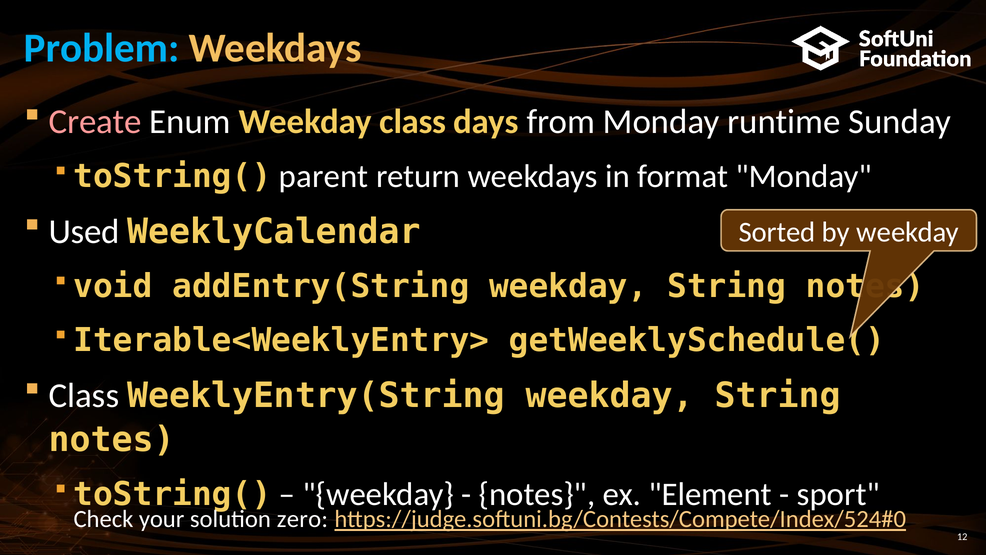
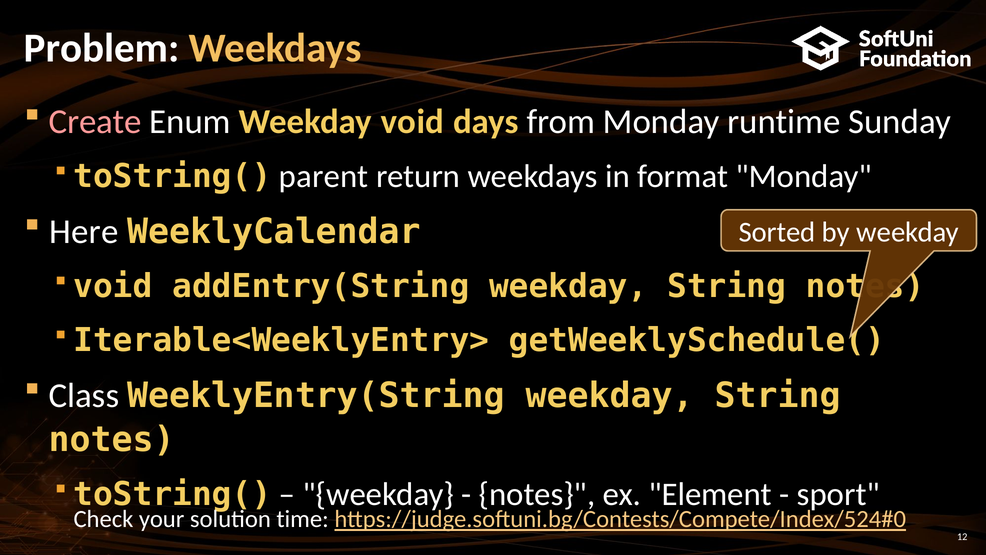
Problem colour: light blue -> white
Weekday class: class -> void
Used: Used -> Here
zero: zero -> time
